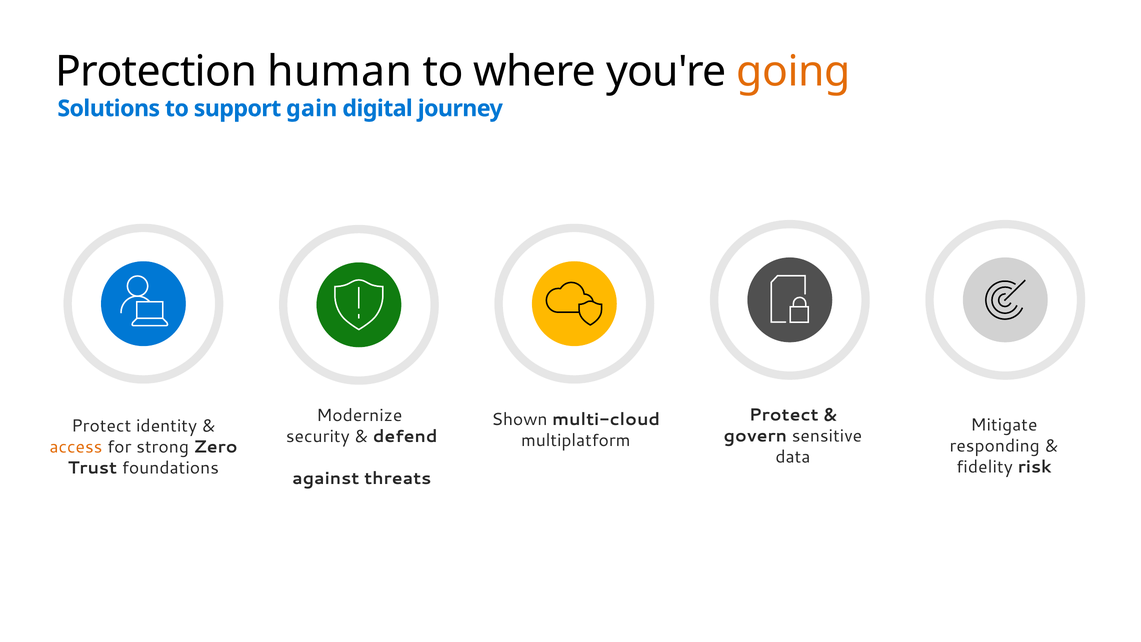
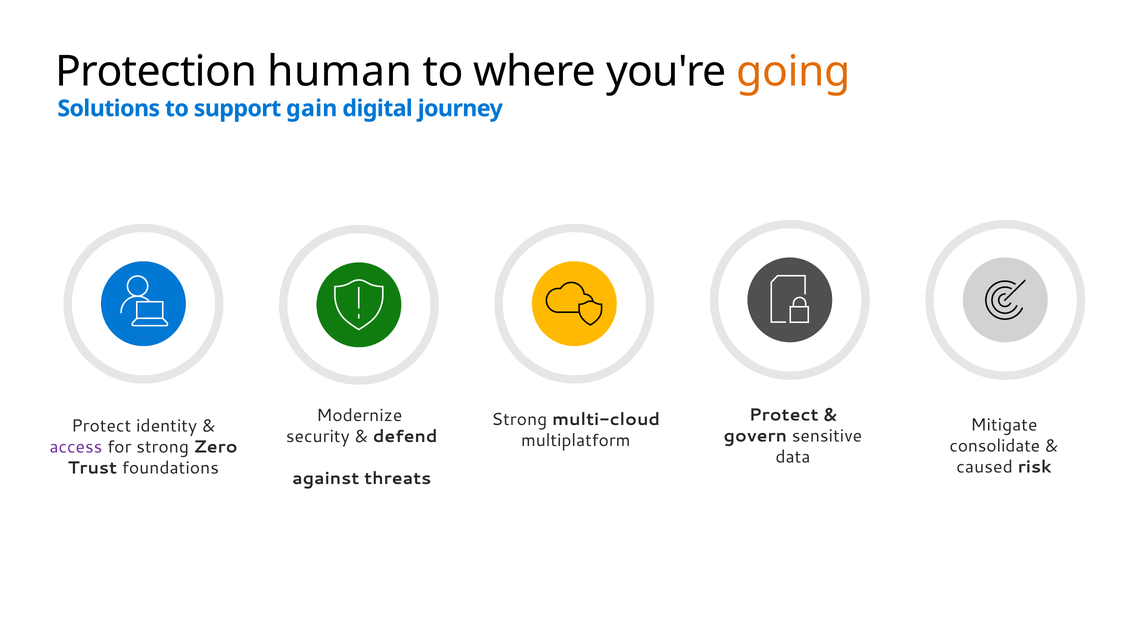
Shown at (519, 419): Shown -> Strong
responding: responding -> consolidate
access colour: orange -> purple
fidelity: fidelity -> caused
